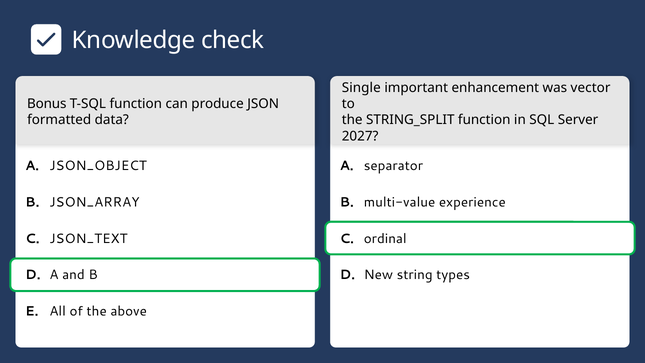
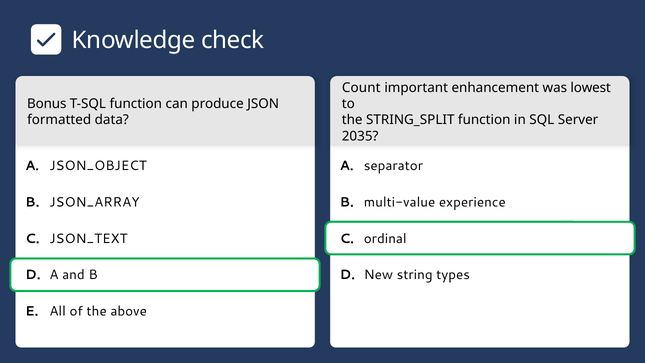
Single: Single -> Count
vector: vector -> lowest
2027: 2027 -> 2035
